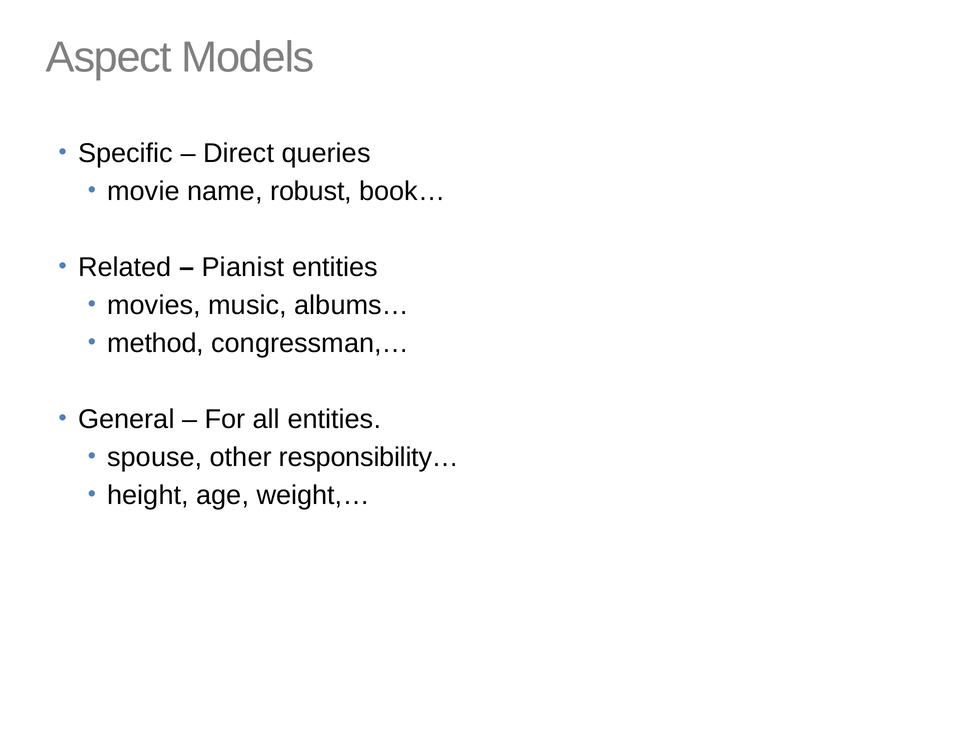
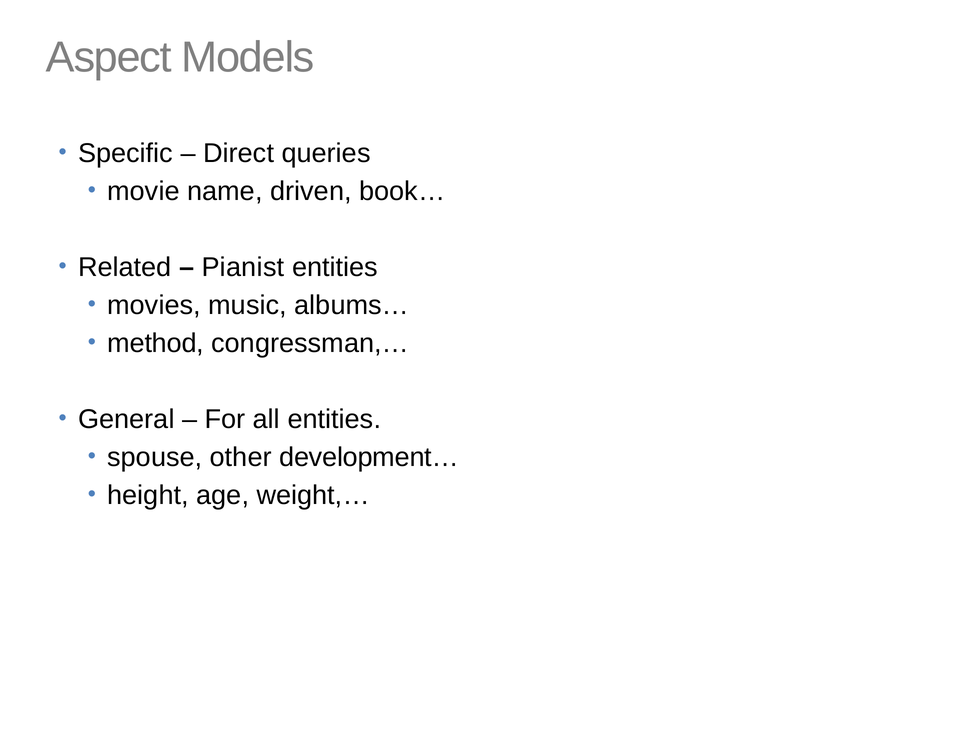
robust: robust -> driven
responsibility…: responsibility… -> development…
